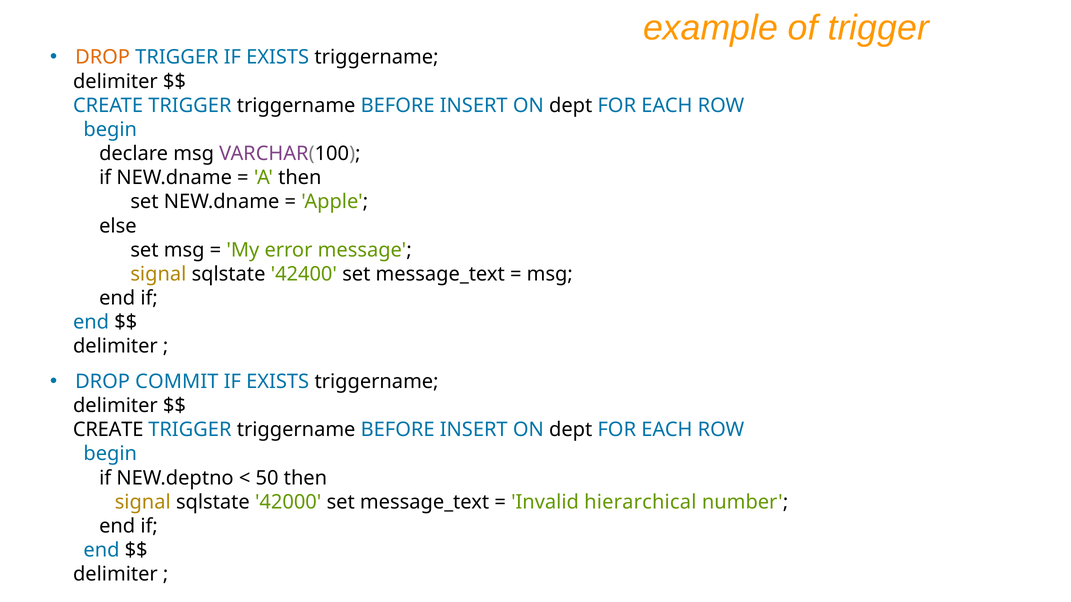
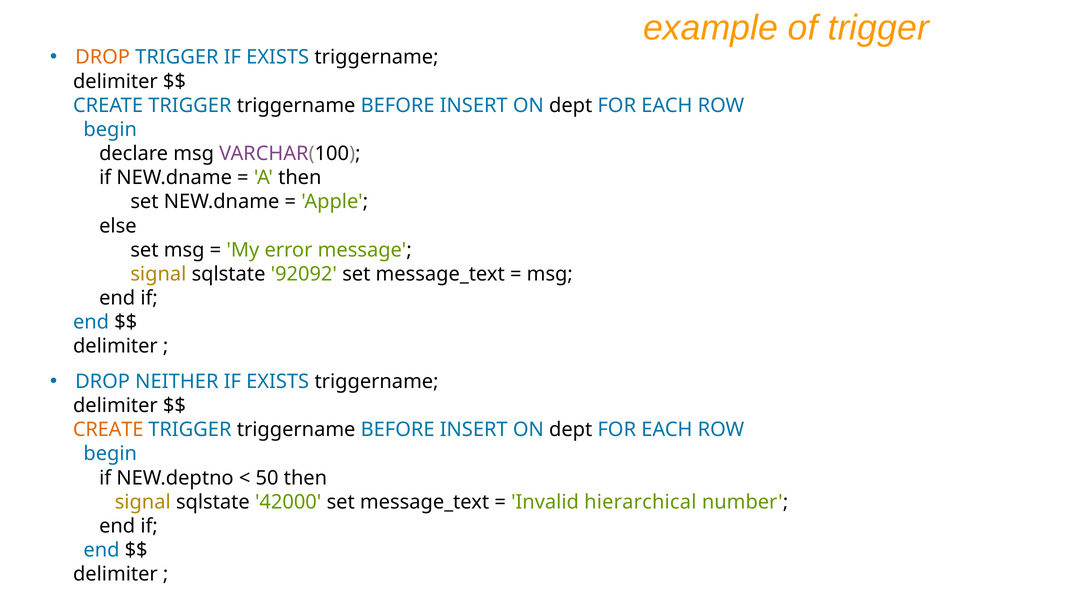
42400: 42400 -> 92092
COMMIT: COMMIT -> NEITHER
CREATE at (108, 430) colour: black -> orange
